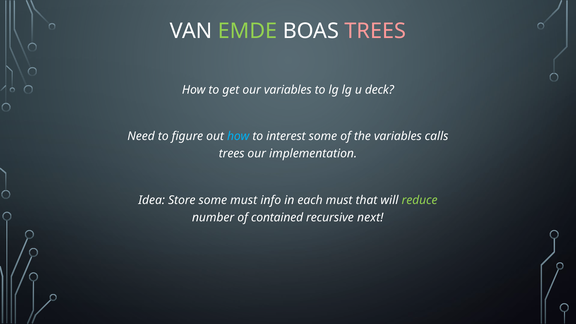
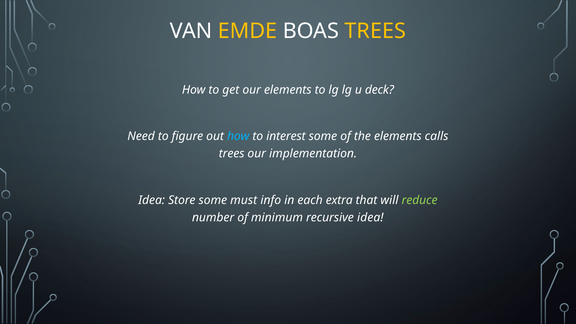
EMDE colour: light green -> yellow
TREES at (375, 31) colour: pink -> yellow
our variables: variables -> elements
the variables: variables -> elements
each must: must -> extra
contained: contained -> minimum
recursive next: next -> idea
